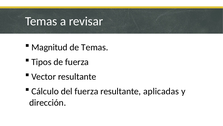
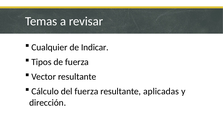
Magnitud: Magnitud -> Cualquier
de Temas: Temas -> Indicar
